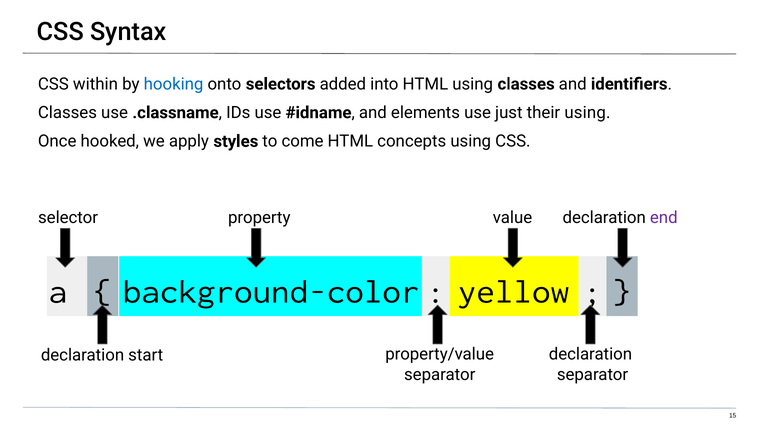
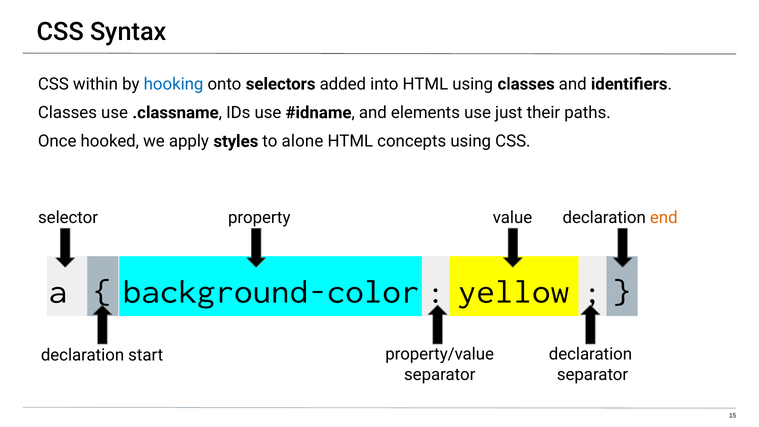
their using: using -> paths
come: come -> alone
end colour: purple -> orange
